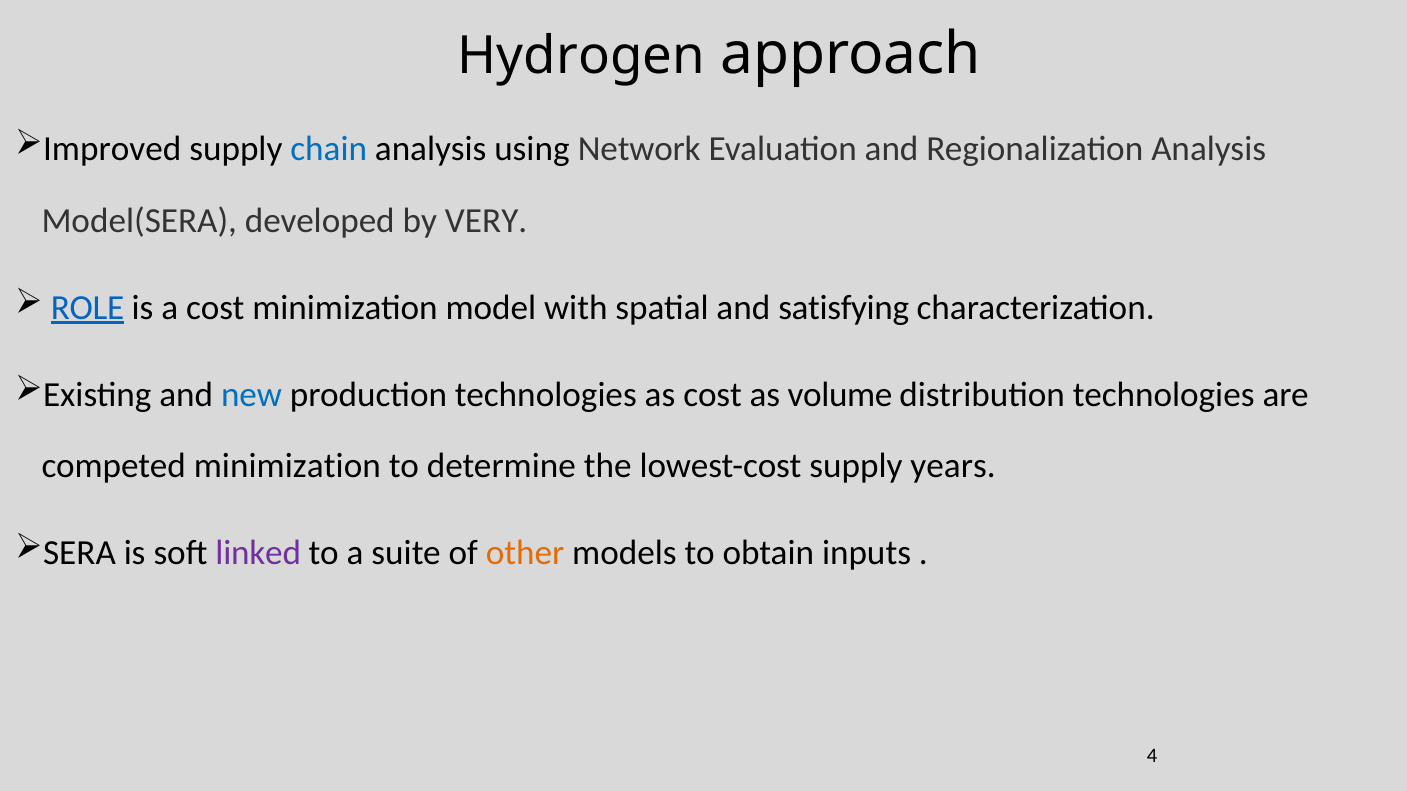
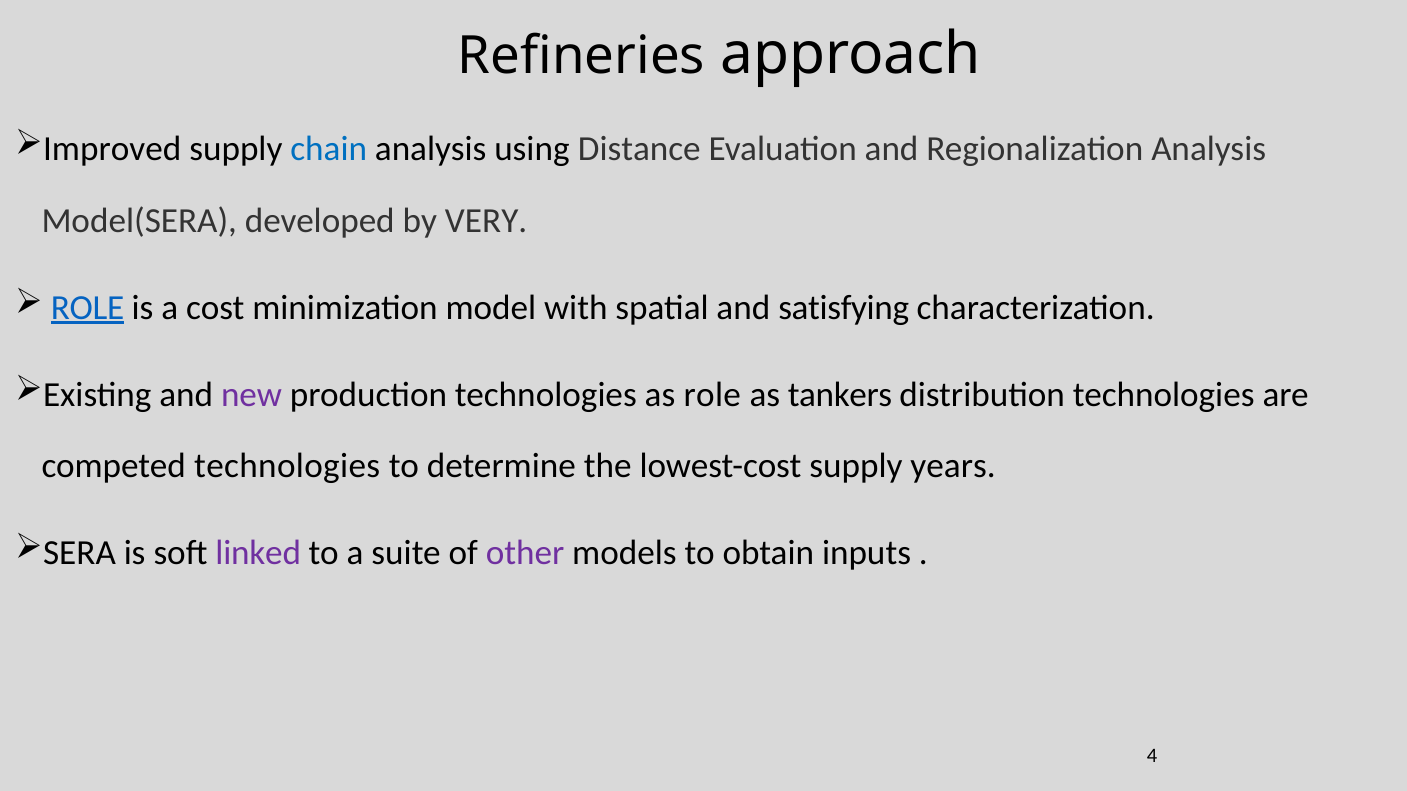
Hydrogen: Hydrogen -> Refineries
Network: Network -> Distance
new colour: blue -> purple
as cost: cost -> role
volume: volume -> tankers
competed minimization: minimization -> technologies
other colour: orange -> purple
